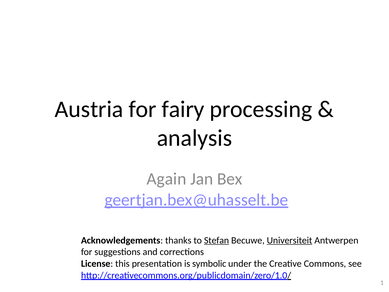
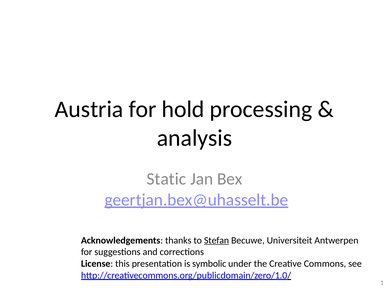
fairy: fairy -> hold
Again: Again -> Static
Universiteit underline: present -> none
